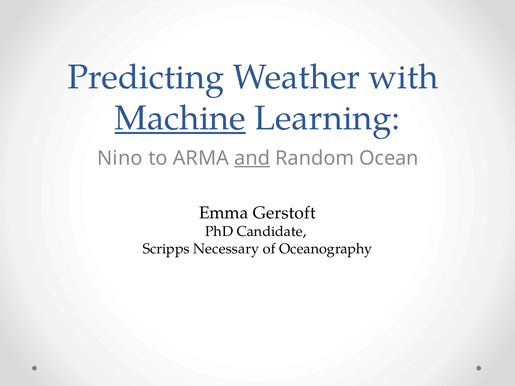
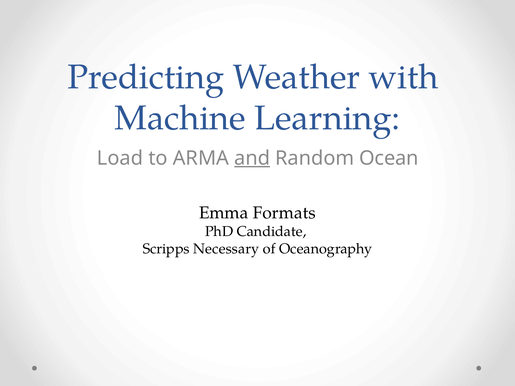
Machine underline: present -> none
Nino: Nino -> Load
Gerstoft: Gerstoft -> Formats
